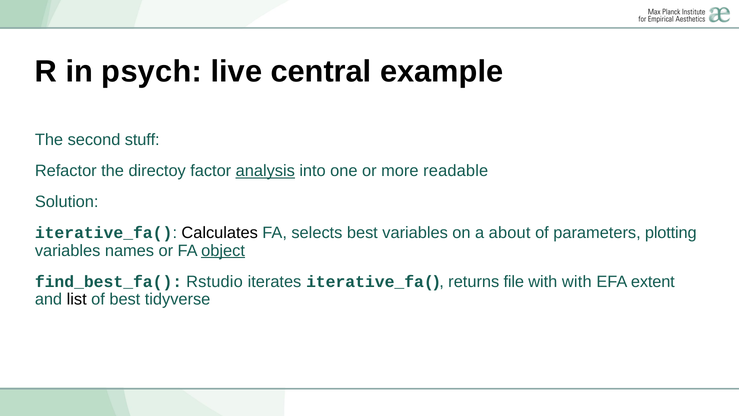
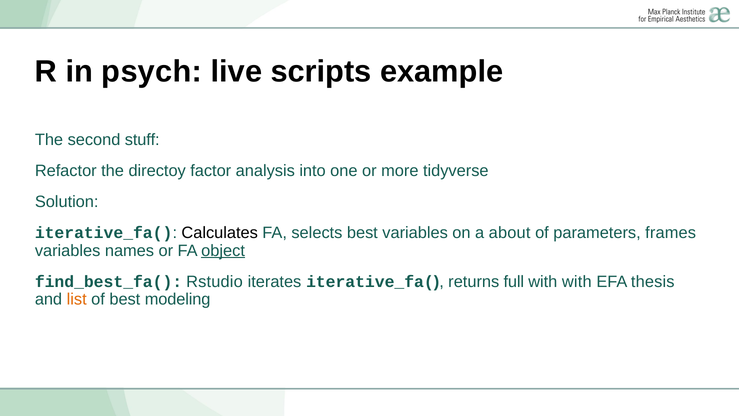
central: central -> scripts
analysis underline: present -> none
readable: readable -> tidyverse
plotting: plotting -> frames
file: file -> full
extent: extent -> thesis
list colour: black -> orange
tidyverse: tidyverse -> modeling
